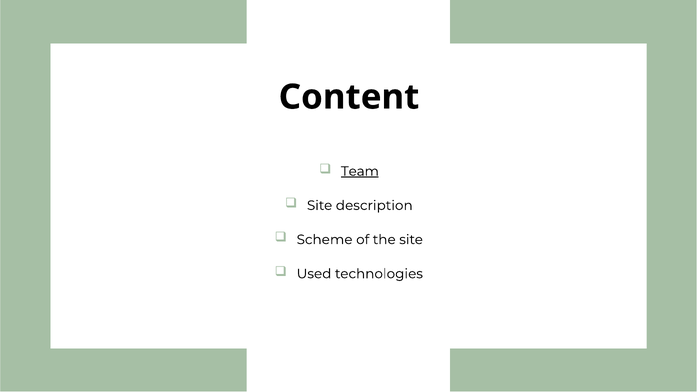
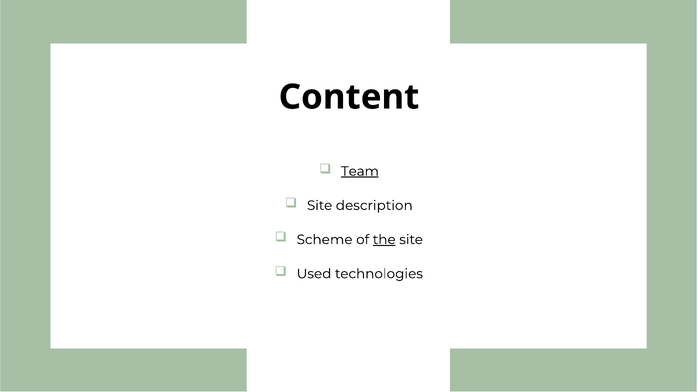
the underline: none -> present
